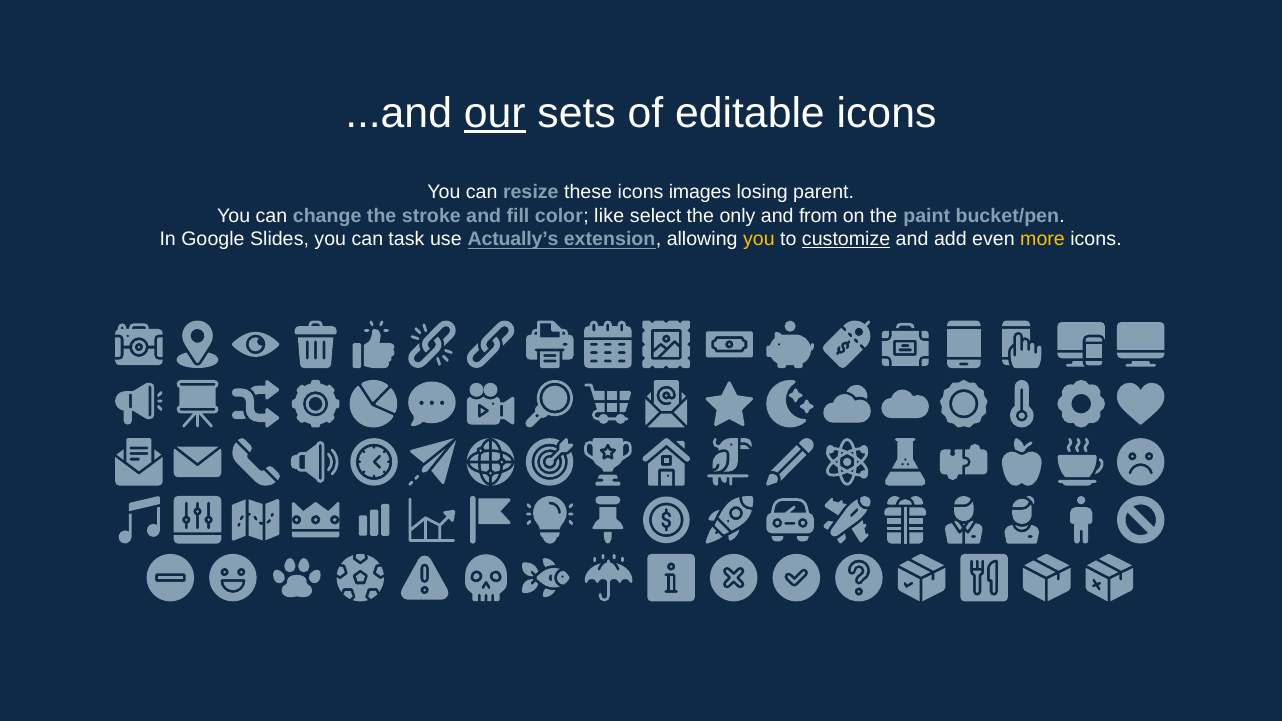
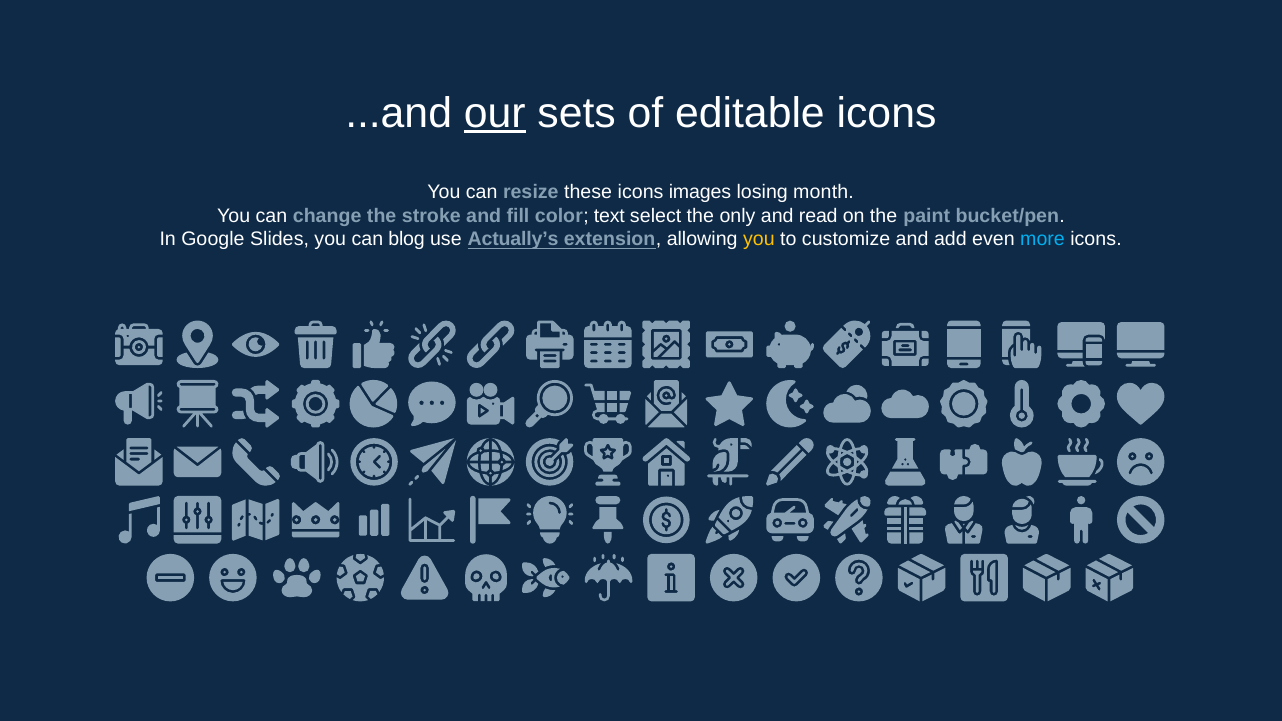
parent: parent -> month
like: like -> text
from: from -> read
task: task -> blog
customize underline: present -> none
more colour: yellow -> light blue
